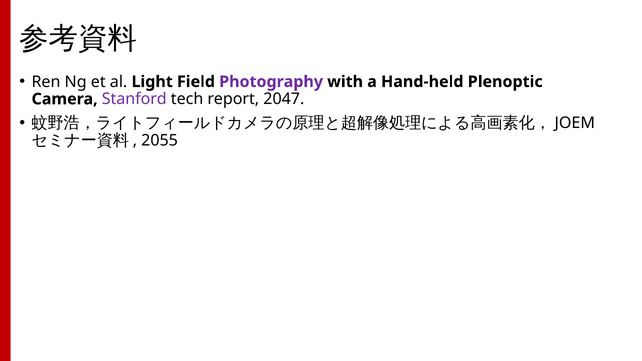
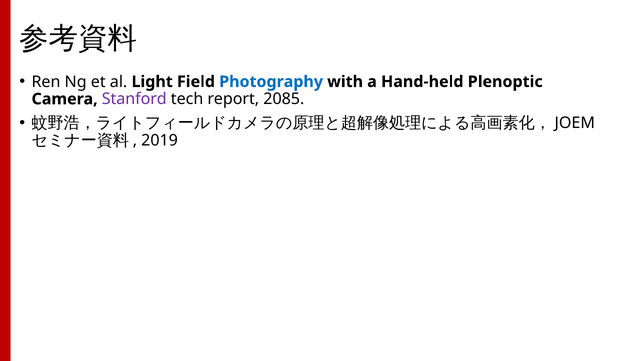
Photography colour: purple -> blue
2047: 2047 -> 2085
2055: 2055 -> 2019
